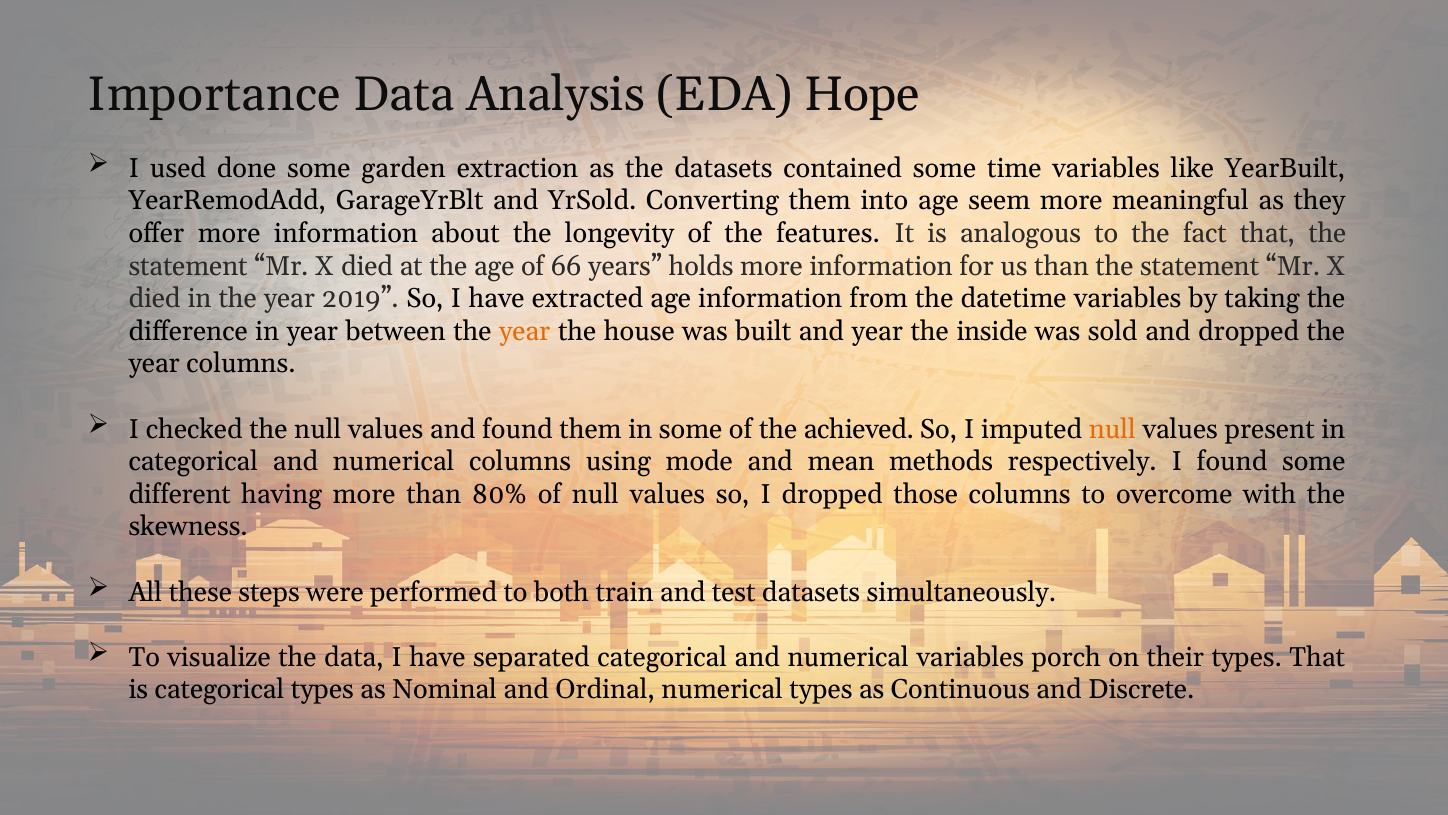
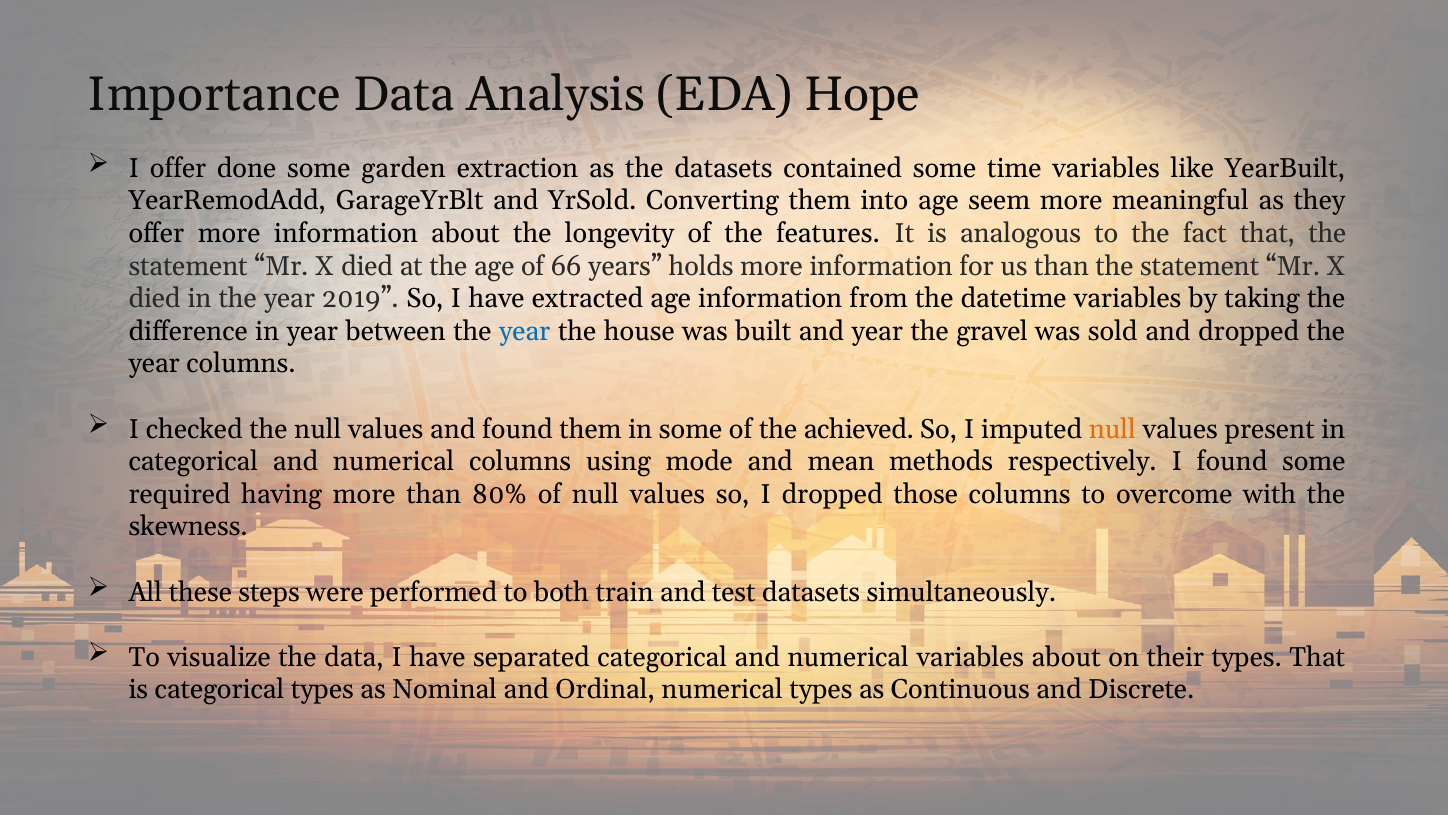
I used: used -> offer
year at (525, 331) colour: orange -> blue
inside: inside -> gravel
different: different -> required
variables porch: porch -> about
